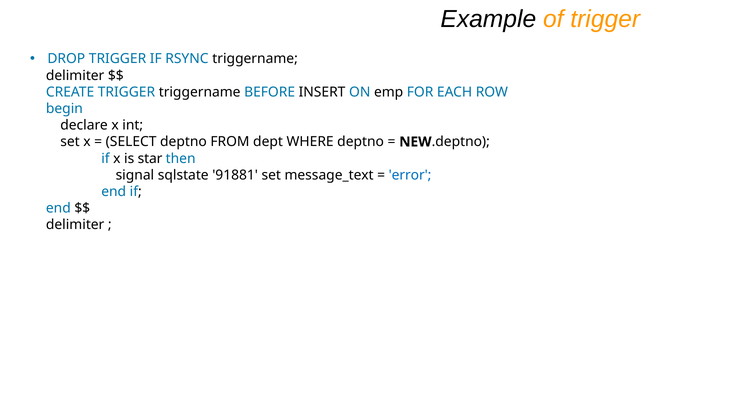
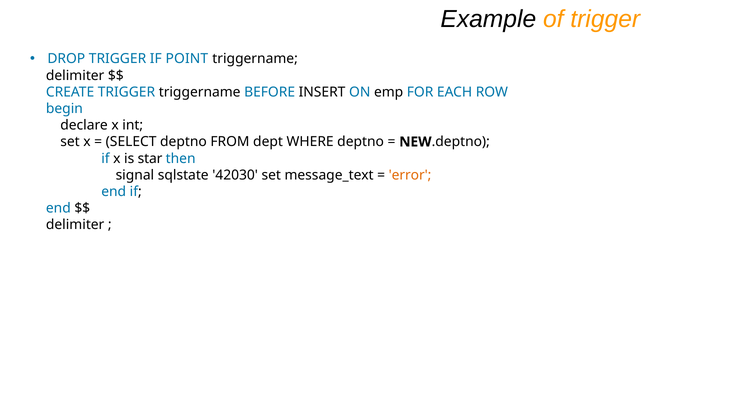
RSYNC: RSYNC -> POINT
91881: 91881 -> 42030
error colour: blue -> orange
